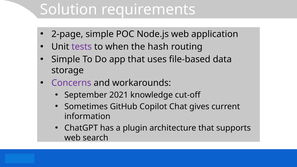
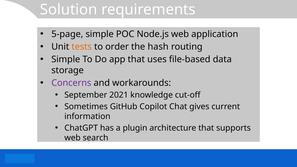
2-page: 2-page -> 5-page
tests colour: purple -> orange
when: when -> order
